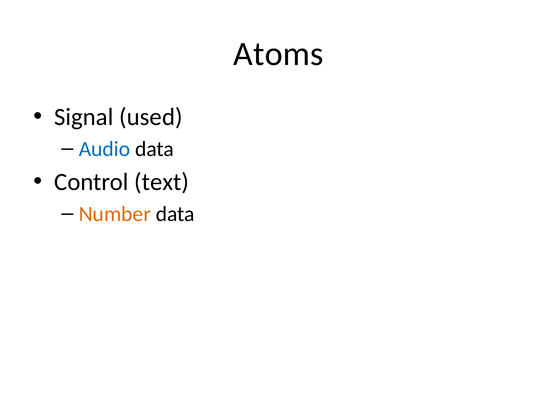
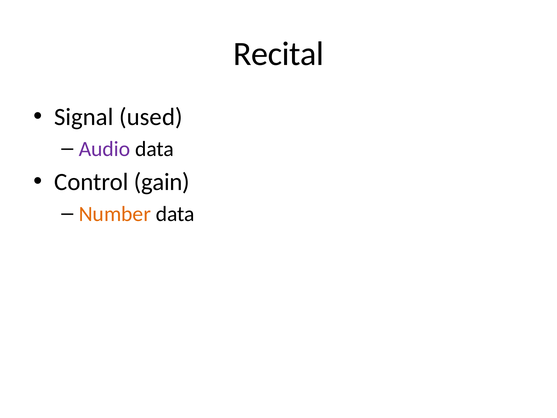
Atoms: Atoms -> Recital
Audio colour: blue -> purple
text: text -> gain
